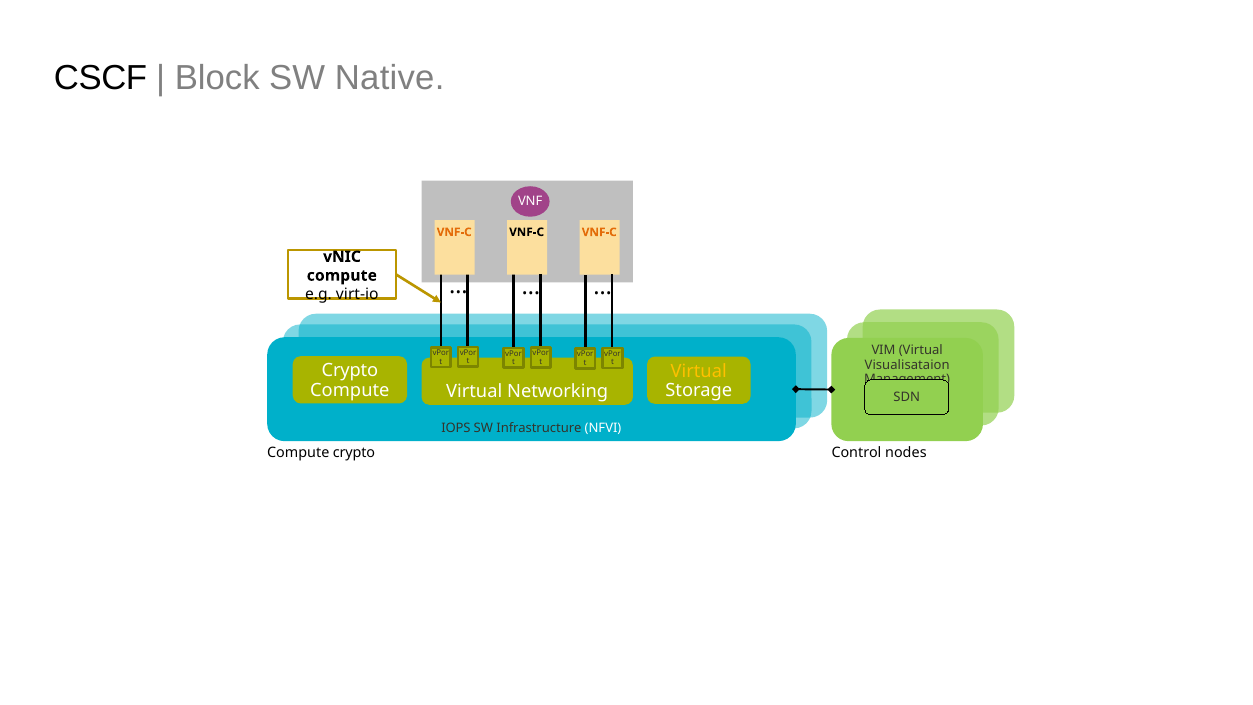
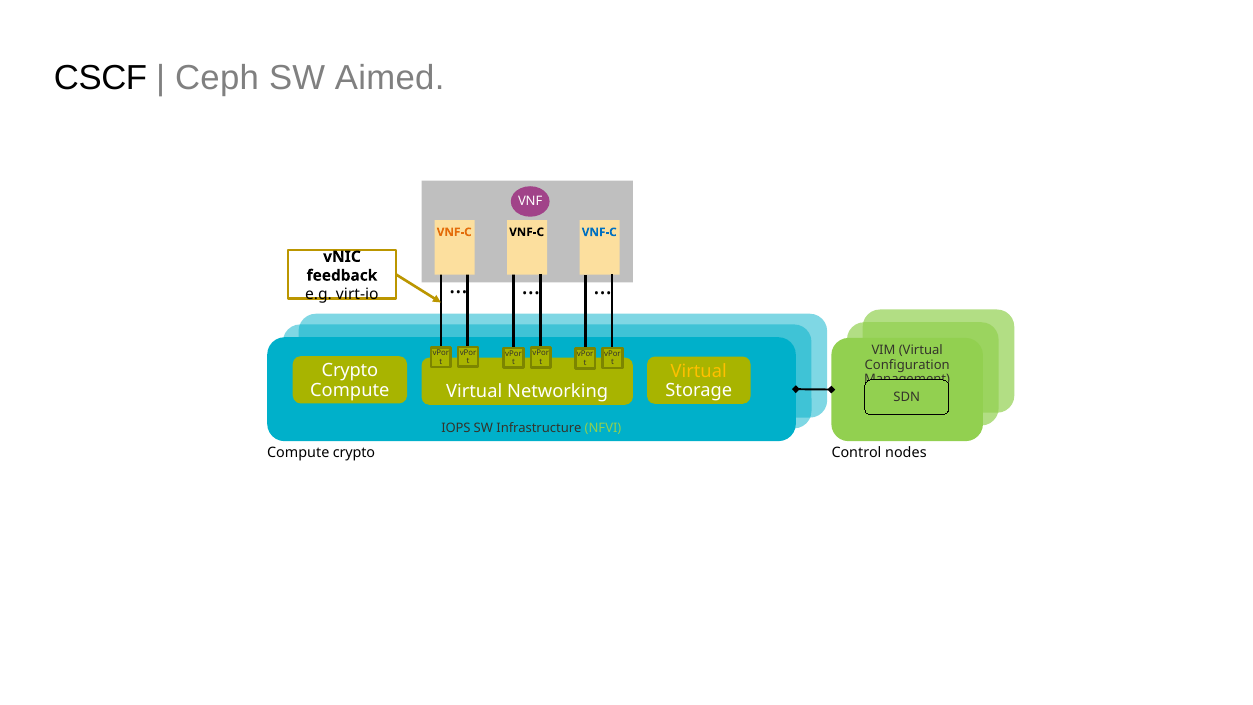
Block: Block -> Ceph
Native: Native -> Aimed
VNF-C at (599, 232) colour: orange -> blue
compute at (342, 275): compute -> feedback
Visualisataion: Visualisataion -> Configuration
NFVI colour: white -> light green
